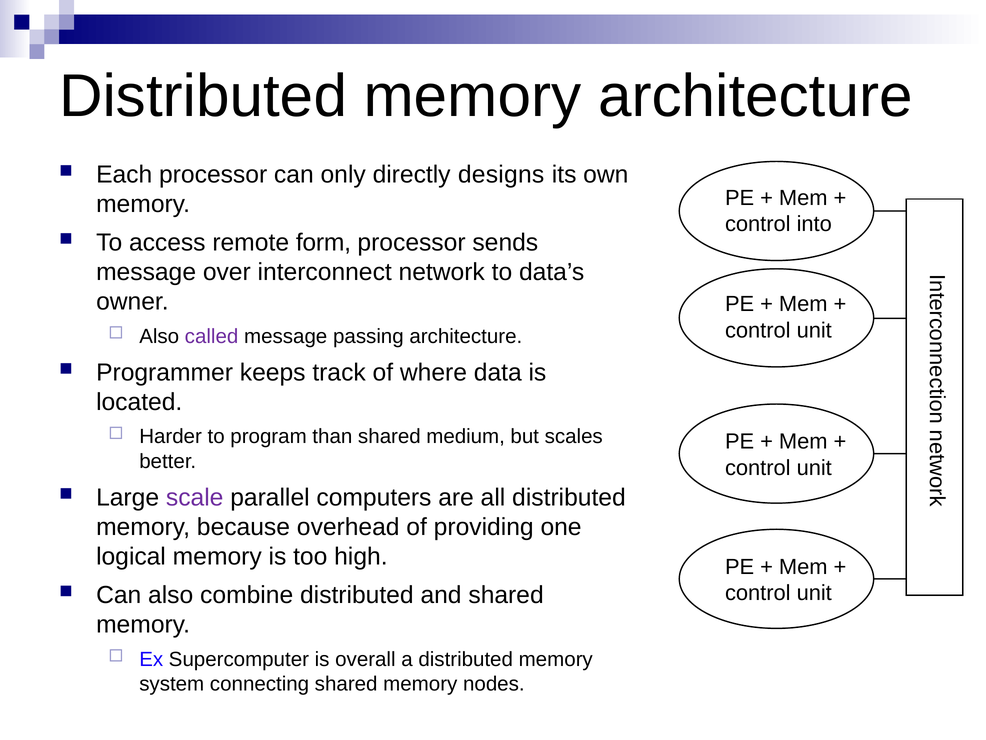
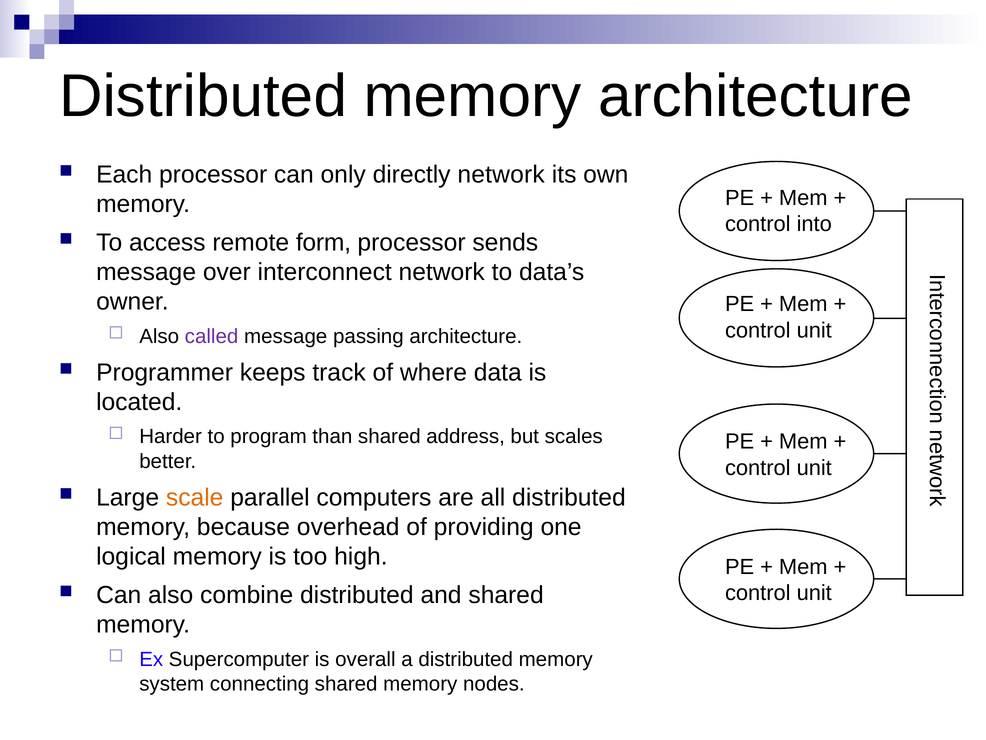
directly designs: designs -> network
medium: medium -> address
scale colour: purple -> orange
